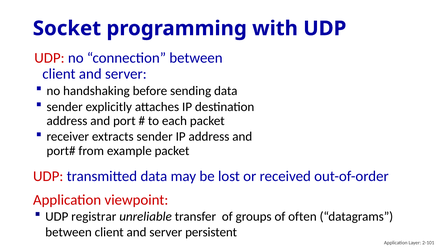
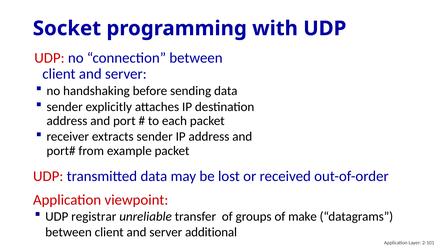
often: often -> make
persistent: persistent -> additional
